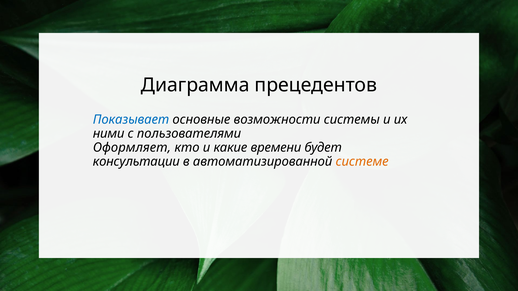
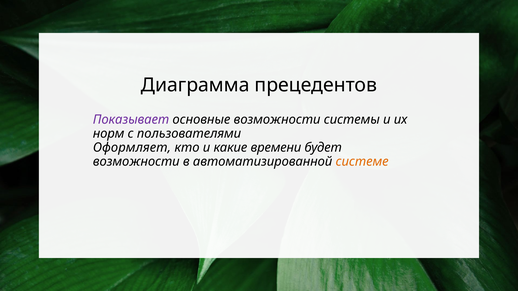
Показывает colour: blue -> purple
ними: ними -> норм
консультации at (136, 162): консультации -> возможности
